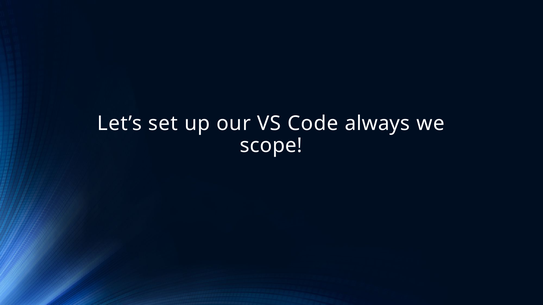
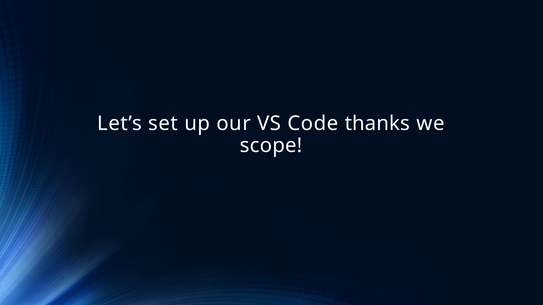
always: always -> thanks
